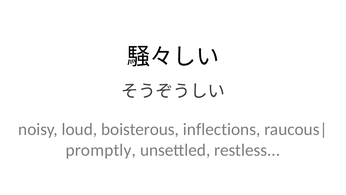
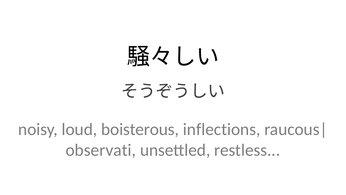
promptly: promptly -> observati
